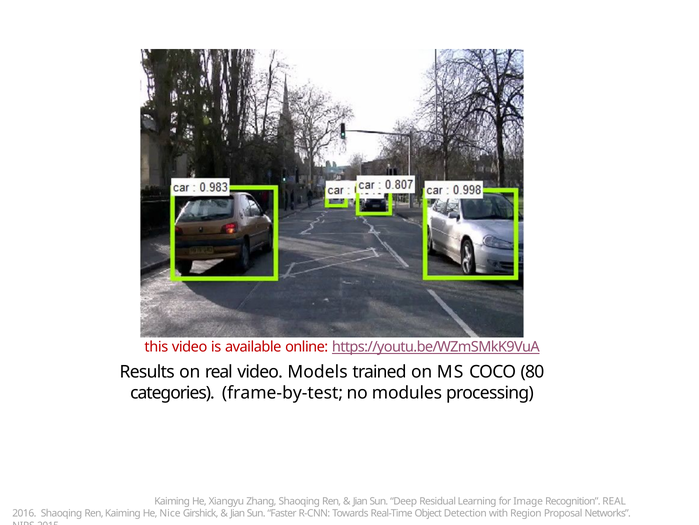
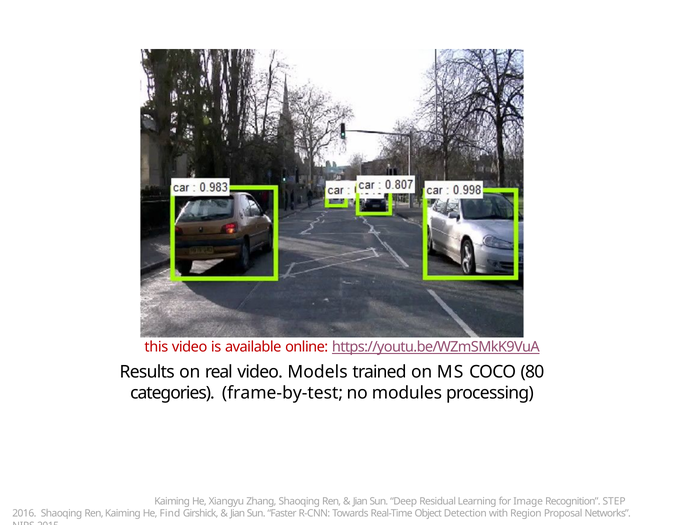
Recognition REAL: REAL -> STEP
Nice: Nice -> Find
